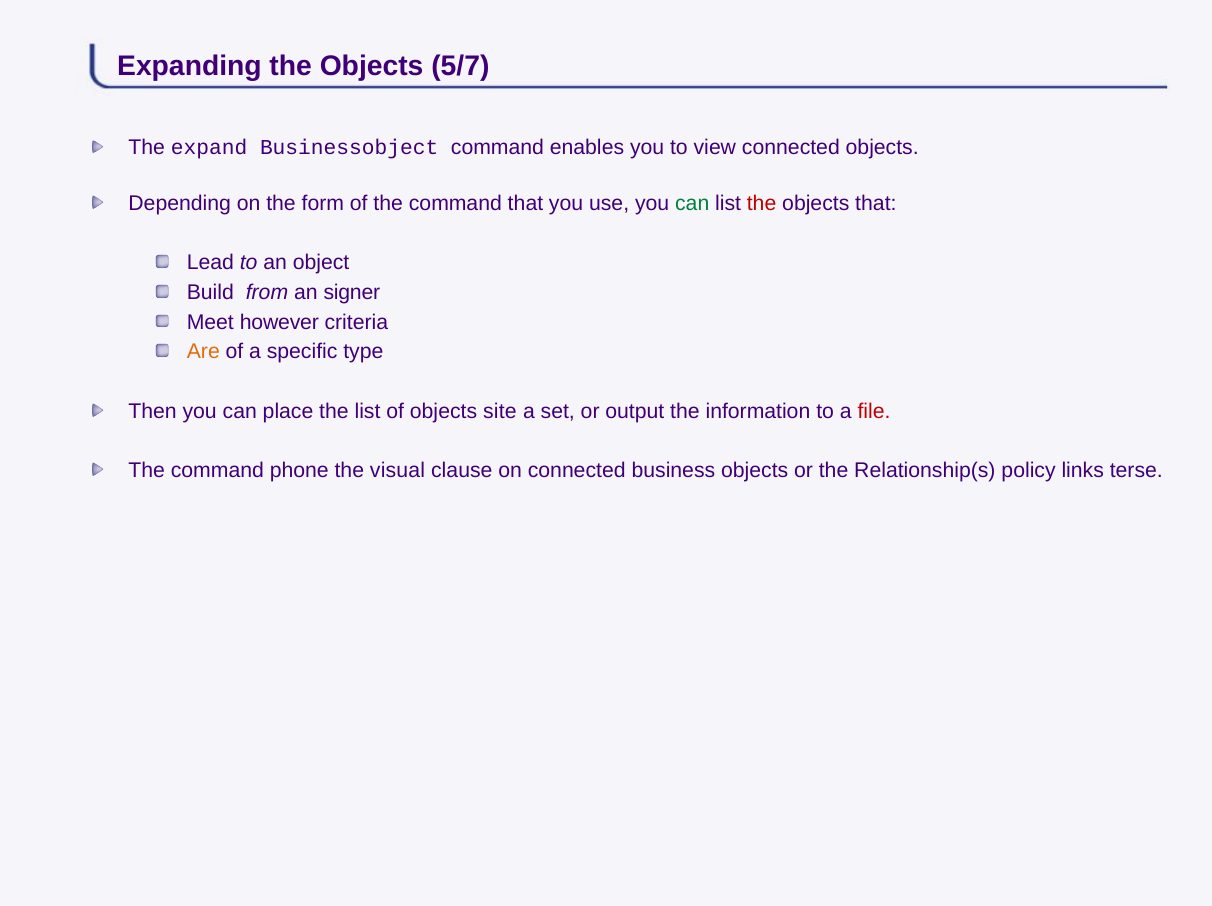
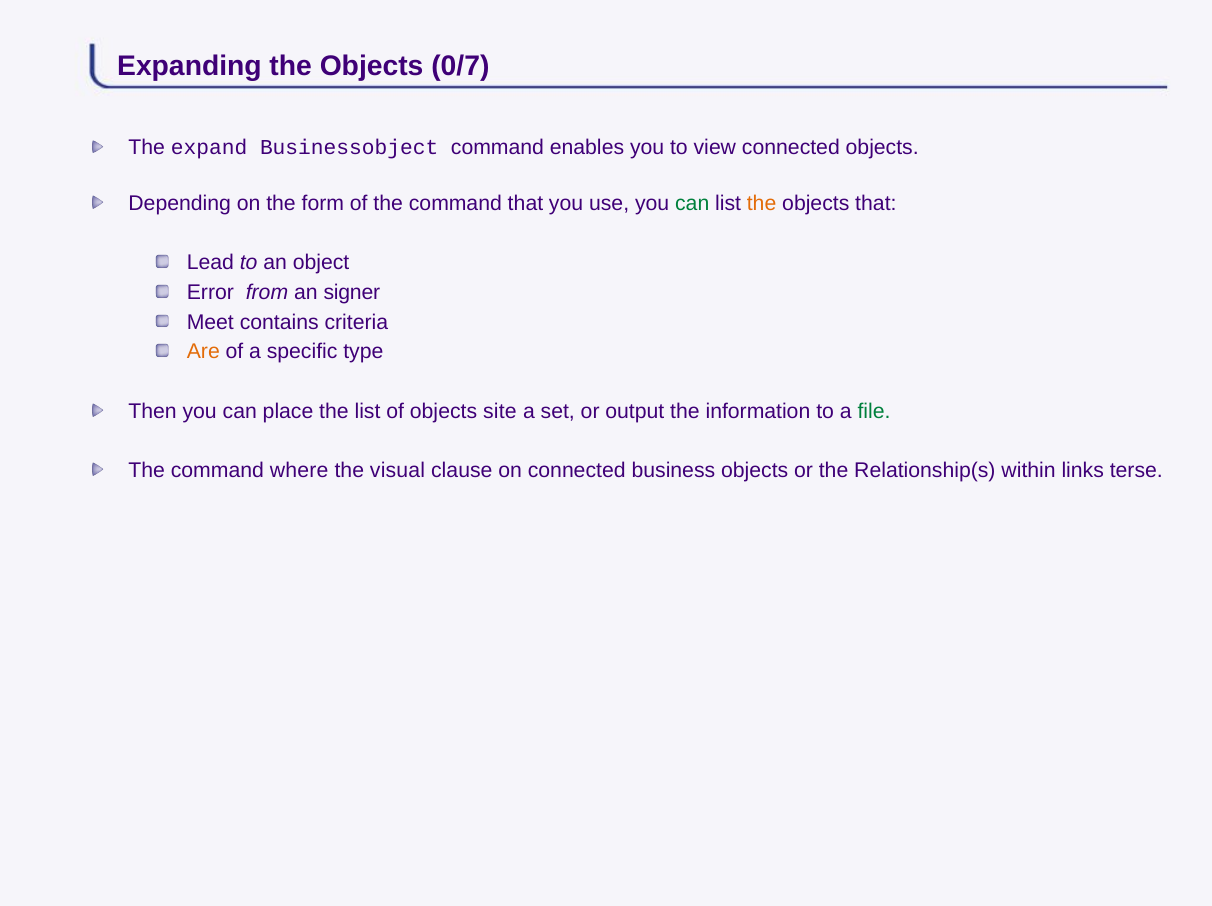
5/7: 5/7 -> 0/7
the at (762, 203) colour: red -> orange
Build: Build -> Error
however: however -> contains
file colour: red -> green
phone: phone -> where
policy: policy -> within
